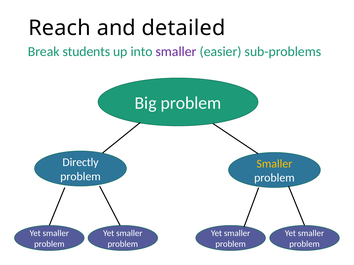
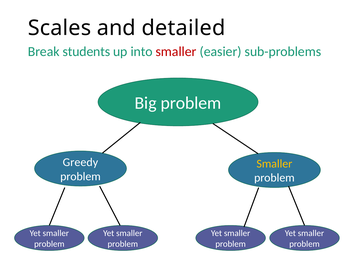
Reach: Reach -> Scales
smaller at (176, 52) colour: purple -> red
Directly: Directly -> Greedy
